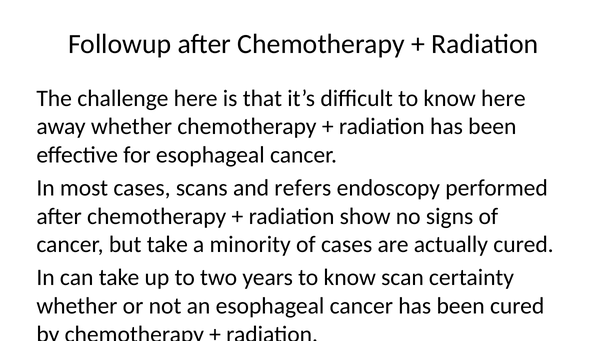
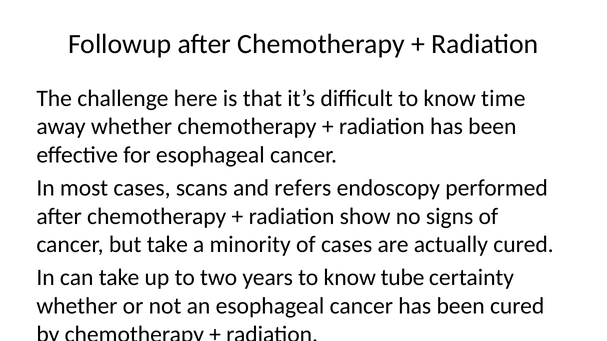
know here: here -> time
scan: scan -> tube
